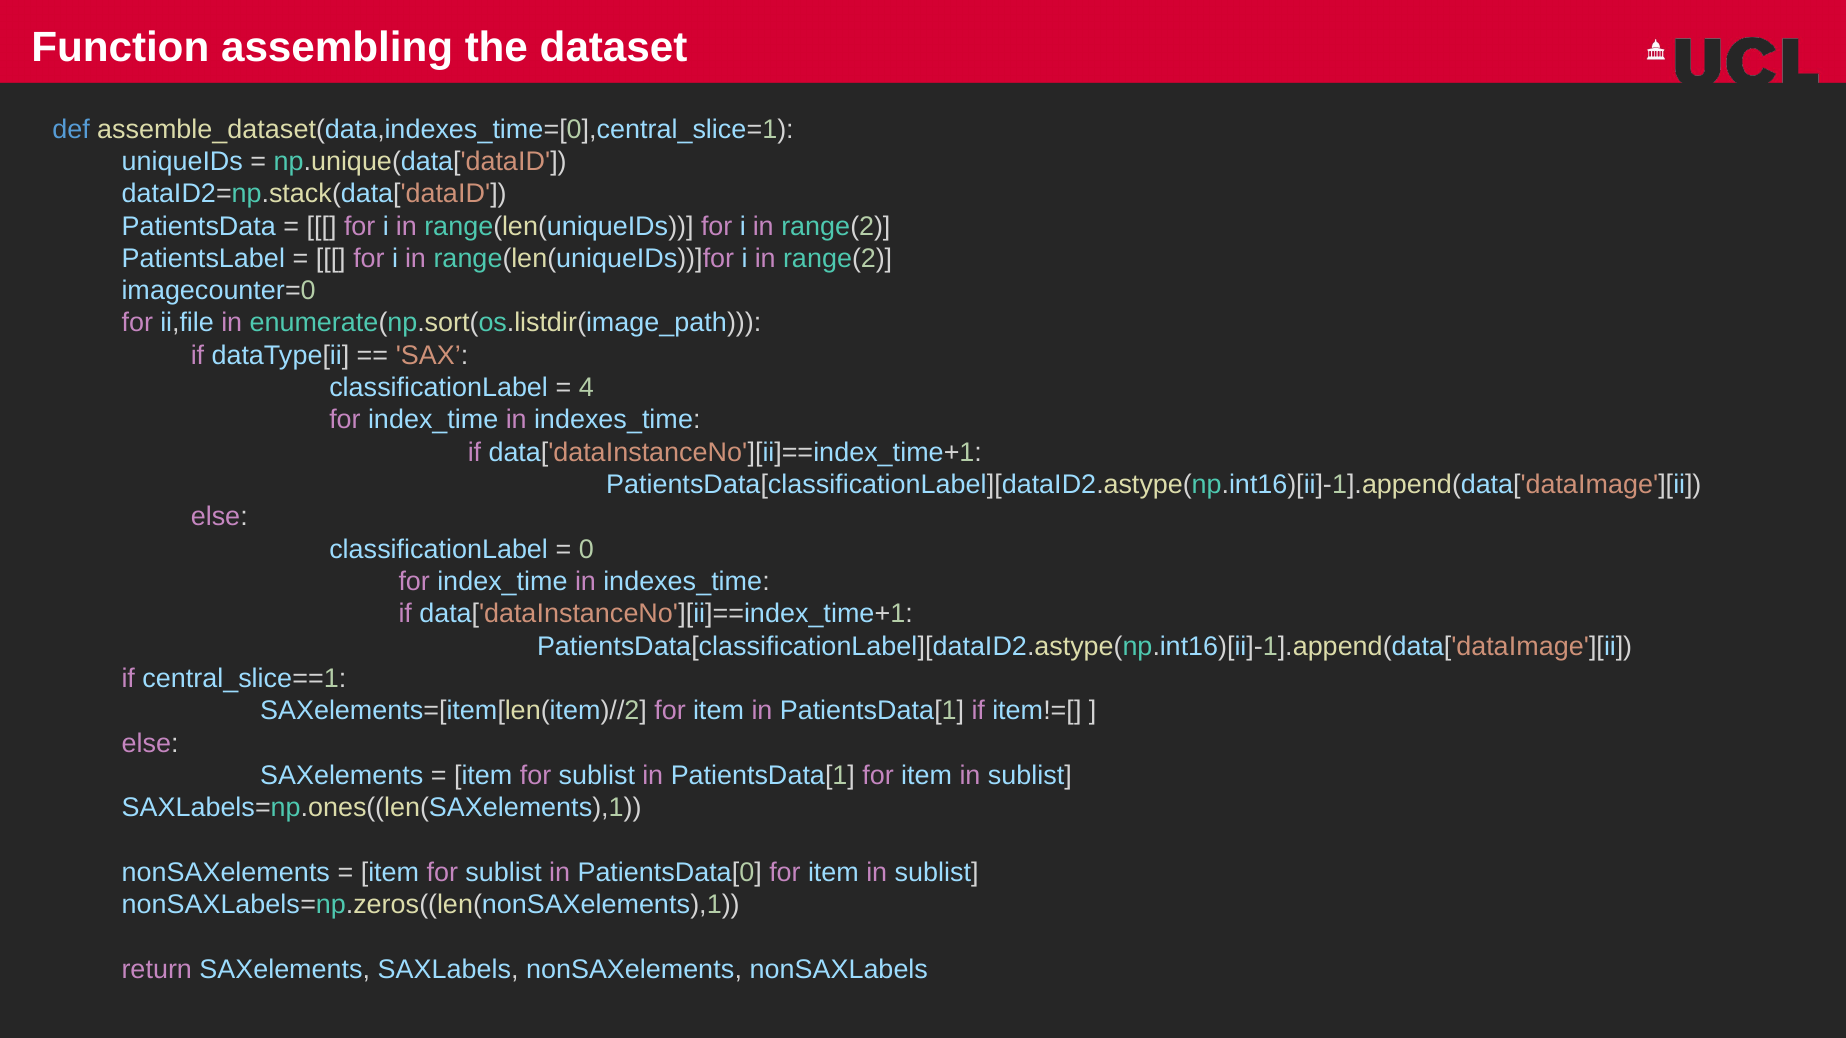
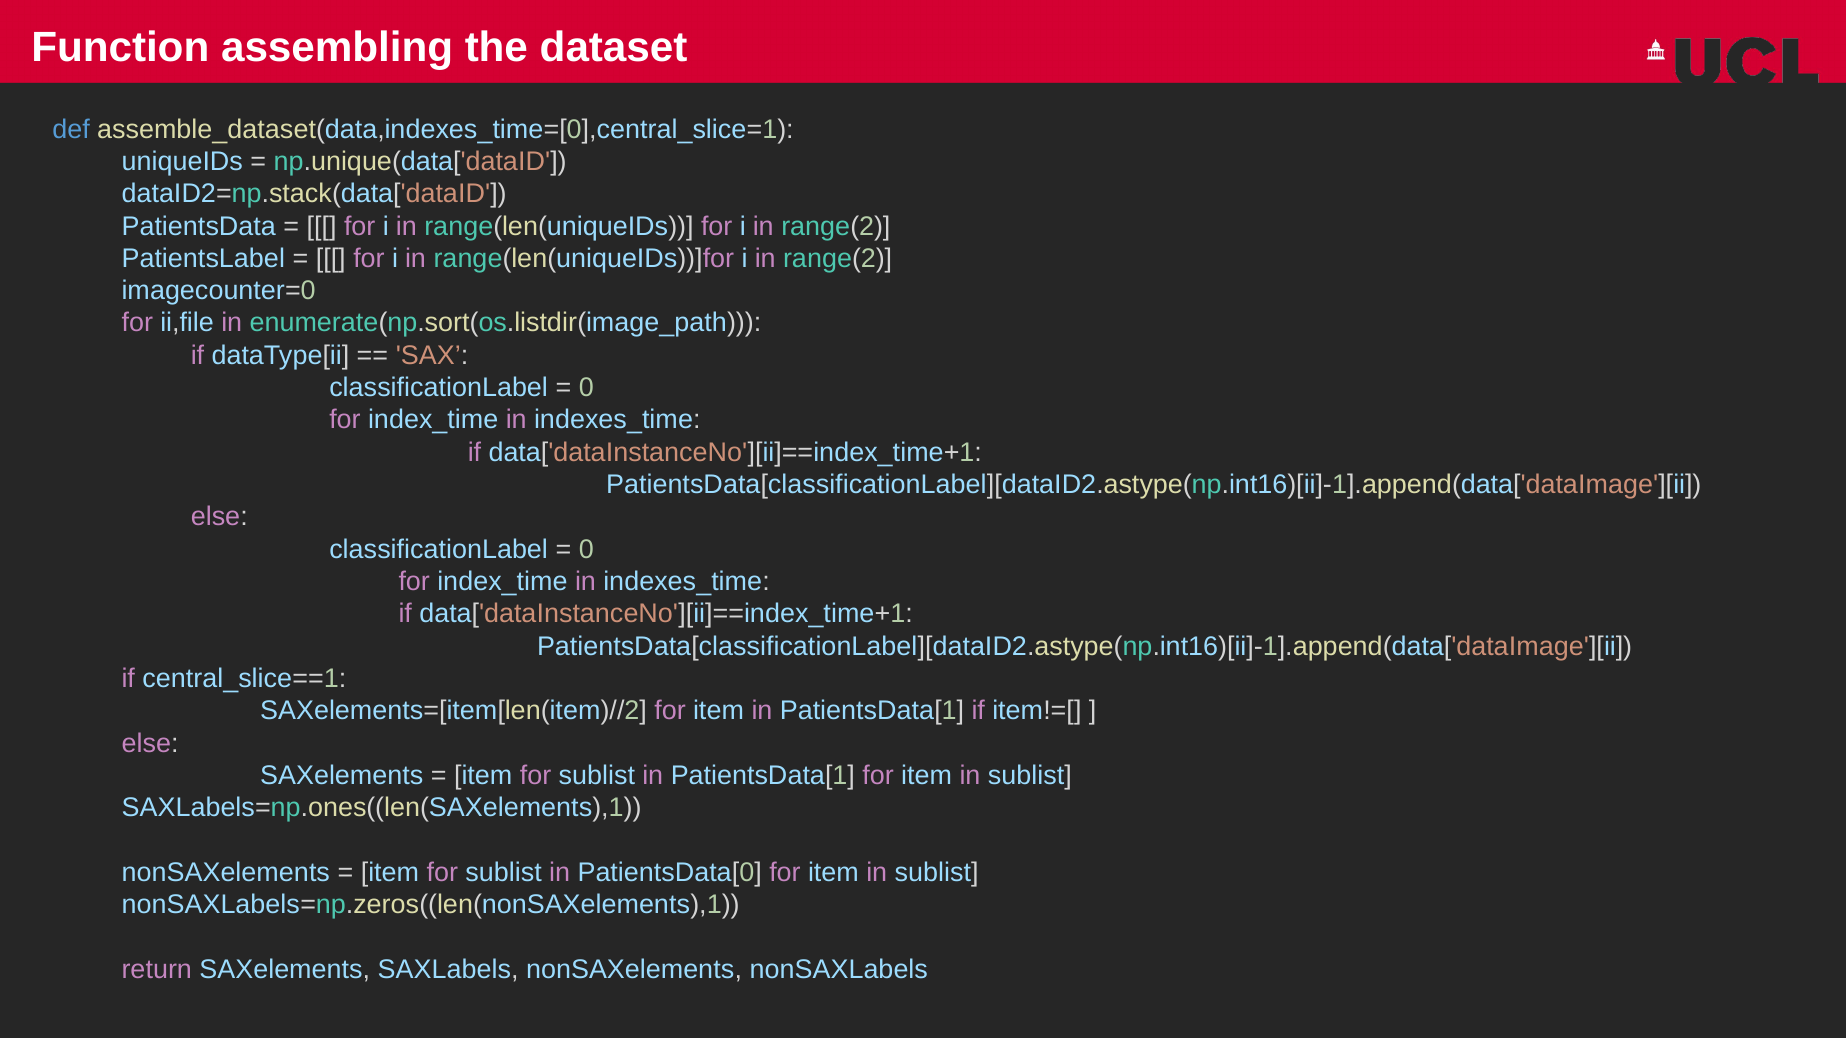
4 at (586, 388): 4 -> 0
